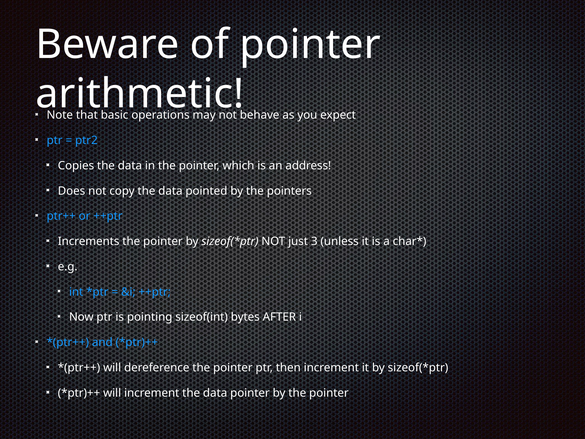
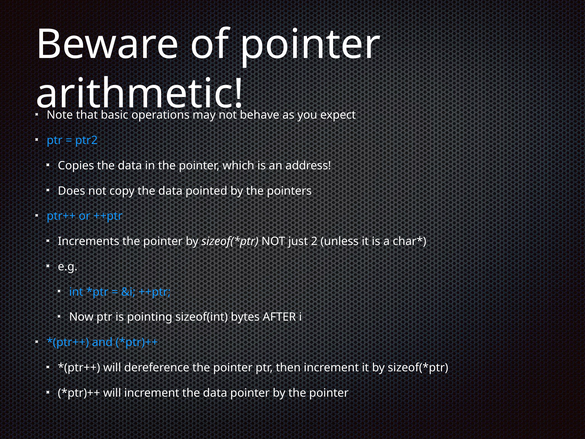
3: 3 -> 2
